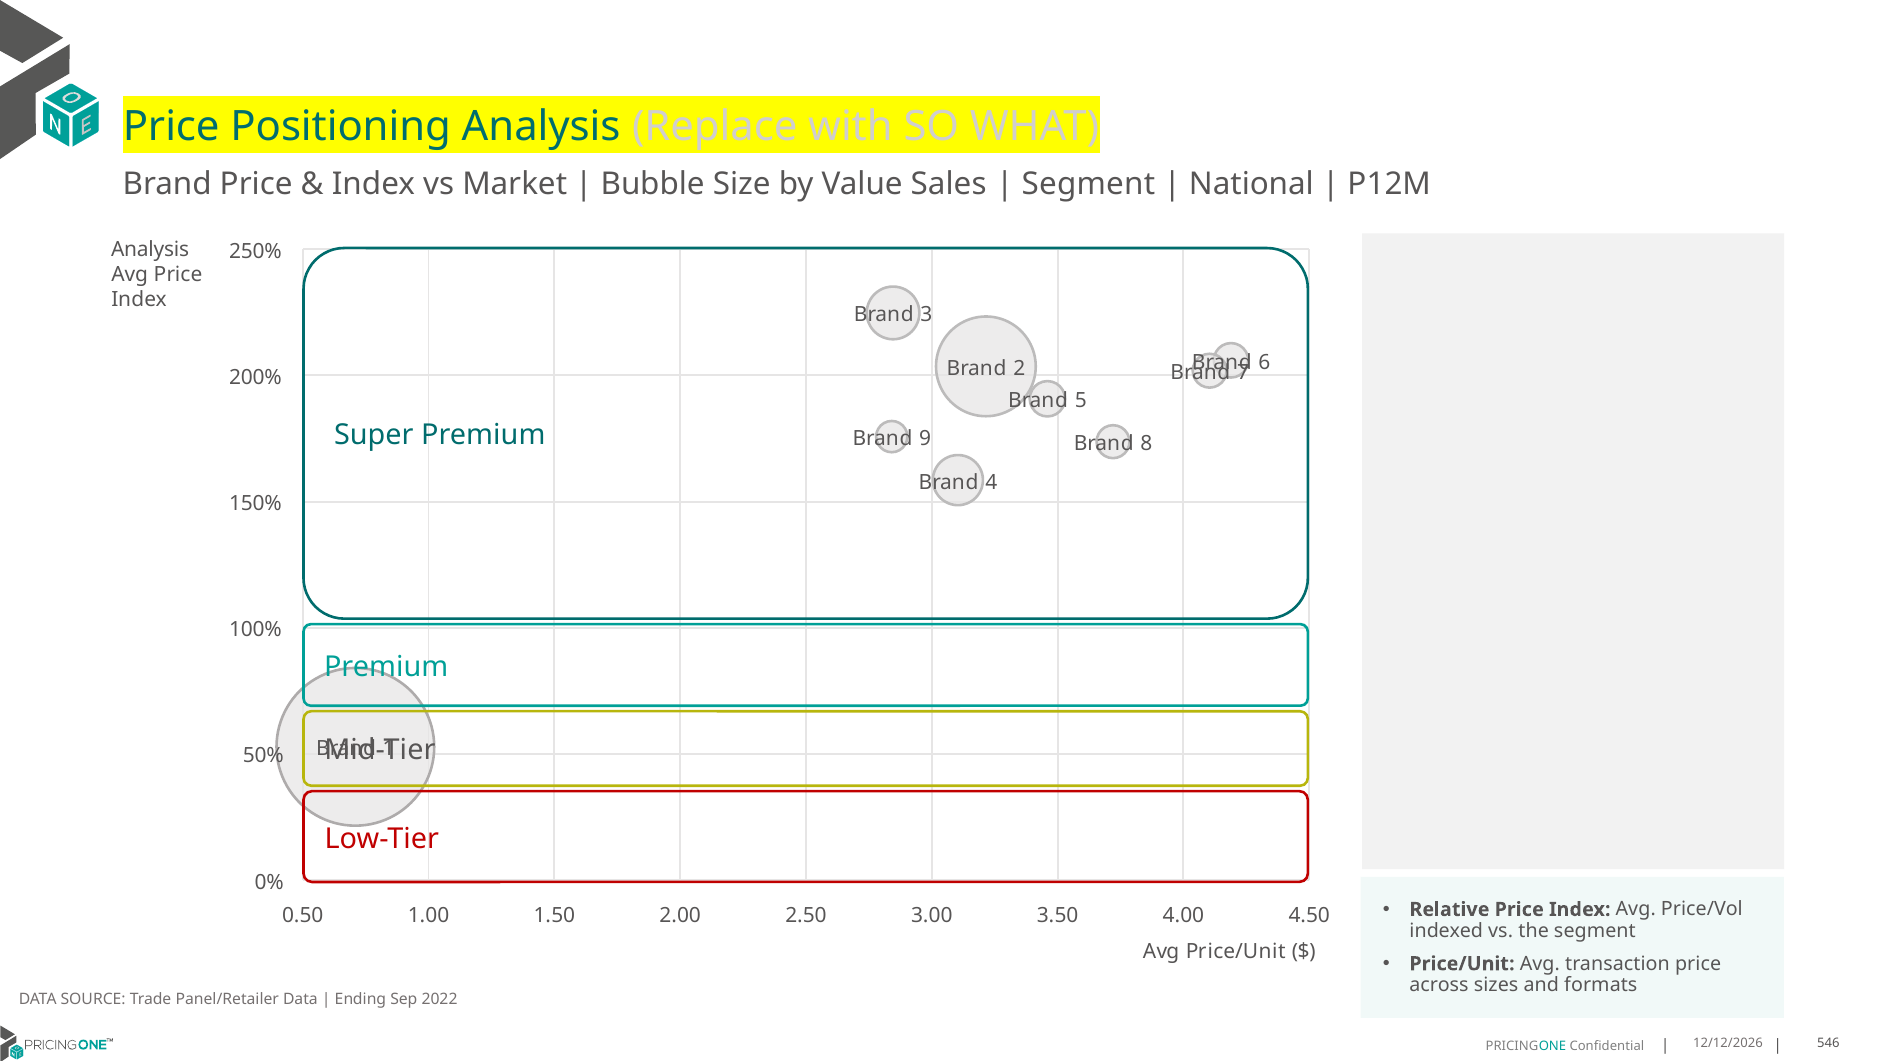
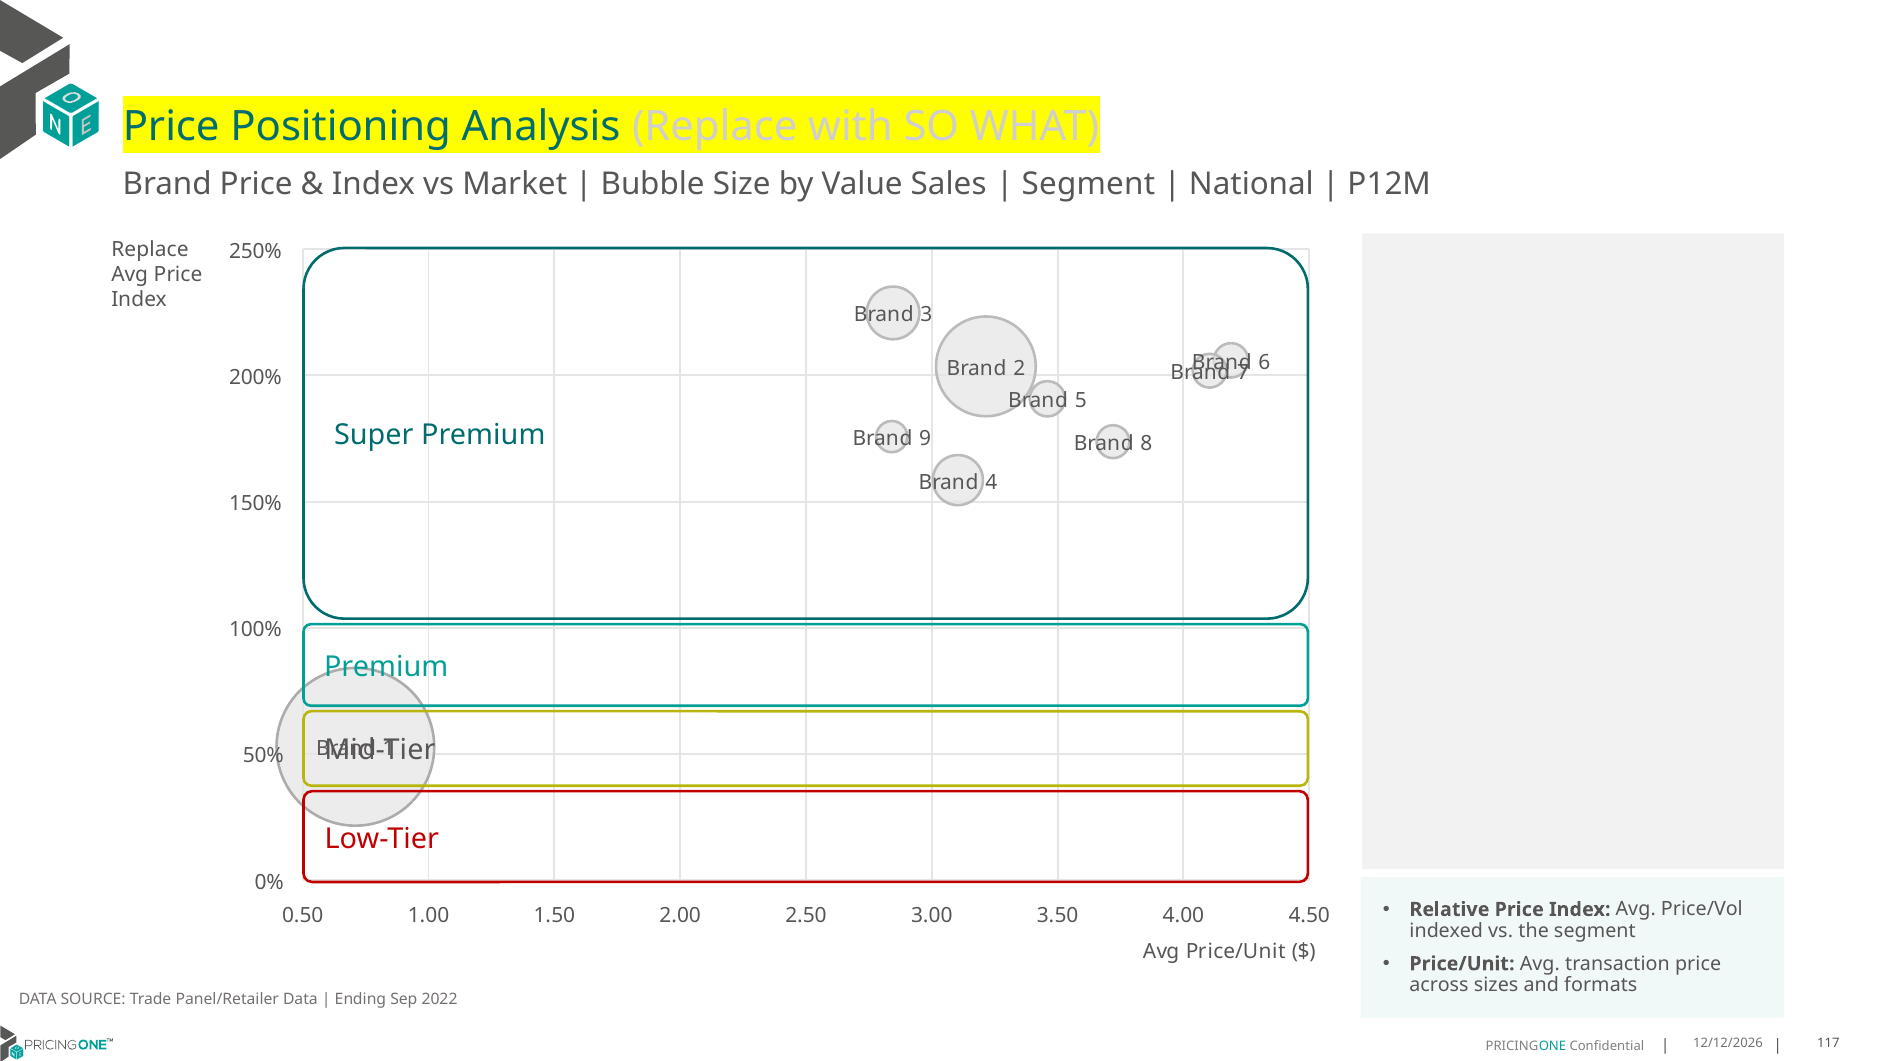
Analysis at (150, 249): Analysis -> Replace
546: 546 -> 117
